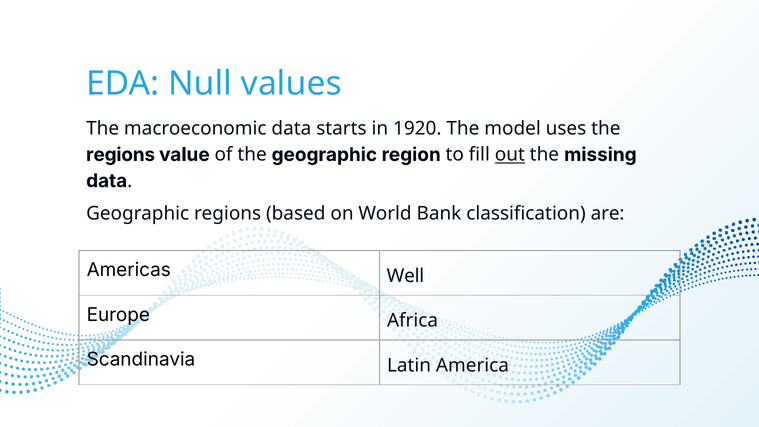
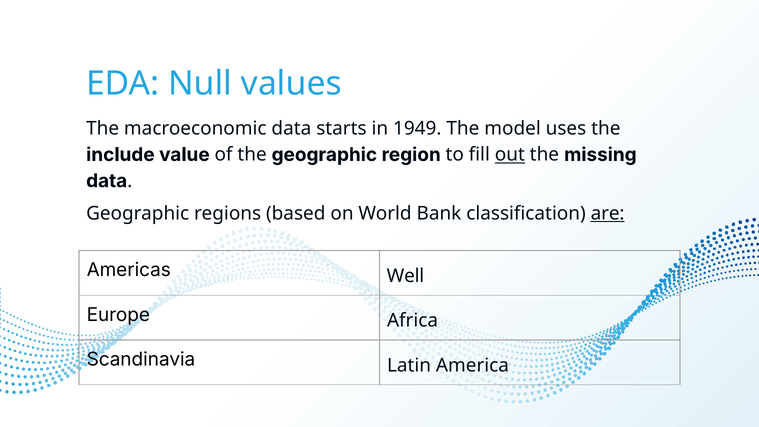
1920: 1920 -> 1949
regions at (120, 155): regions -> include
are underline: none -> present
